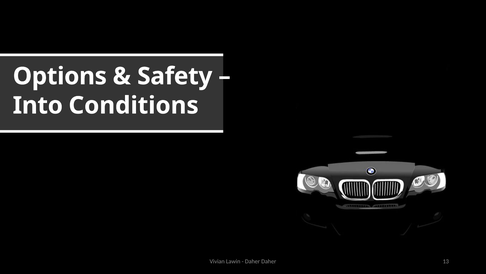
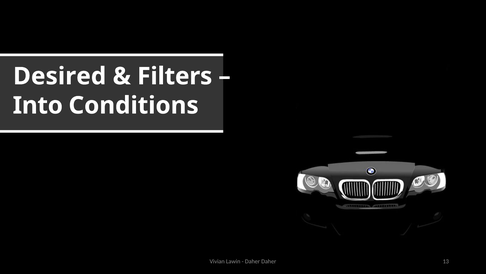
Options: Options -> Desired
Safety: Safety -> Filters
